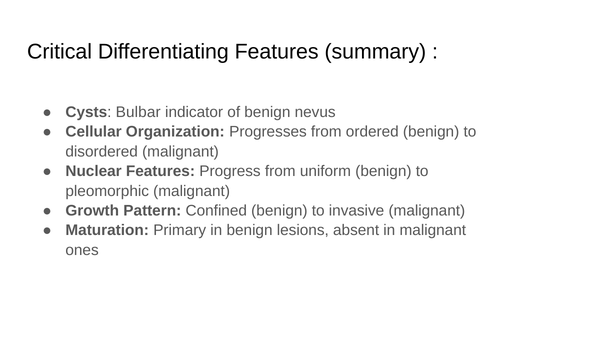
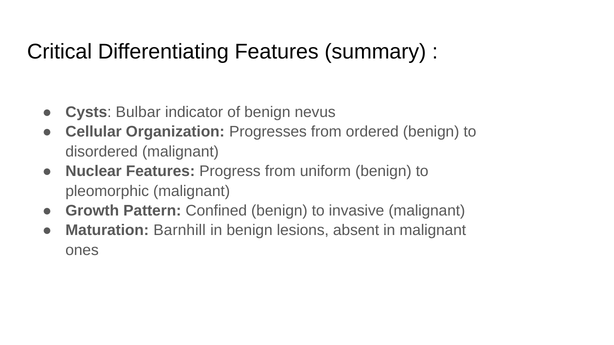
Primary: Primary -> Barnhill
